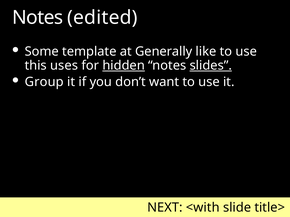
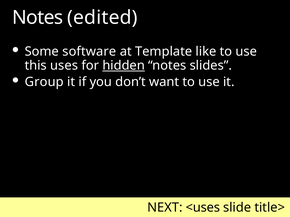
template: template -> software
Generally: Generally -> Template
slides underline: present -> none
<with: <with -> <uses
